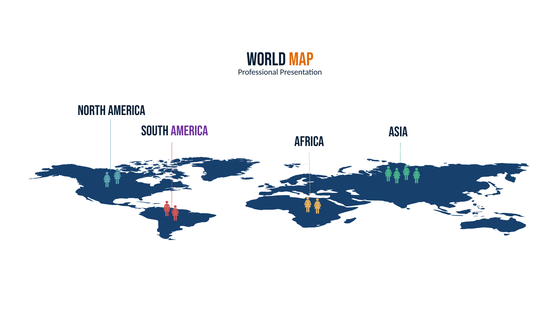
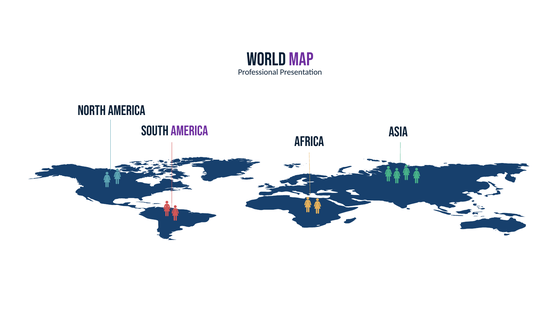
map colour: orange -> purple
